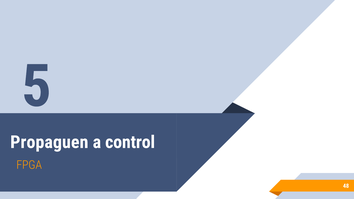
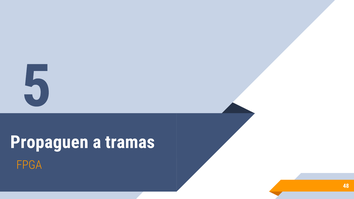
control: control -> tramas
